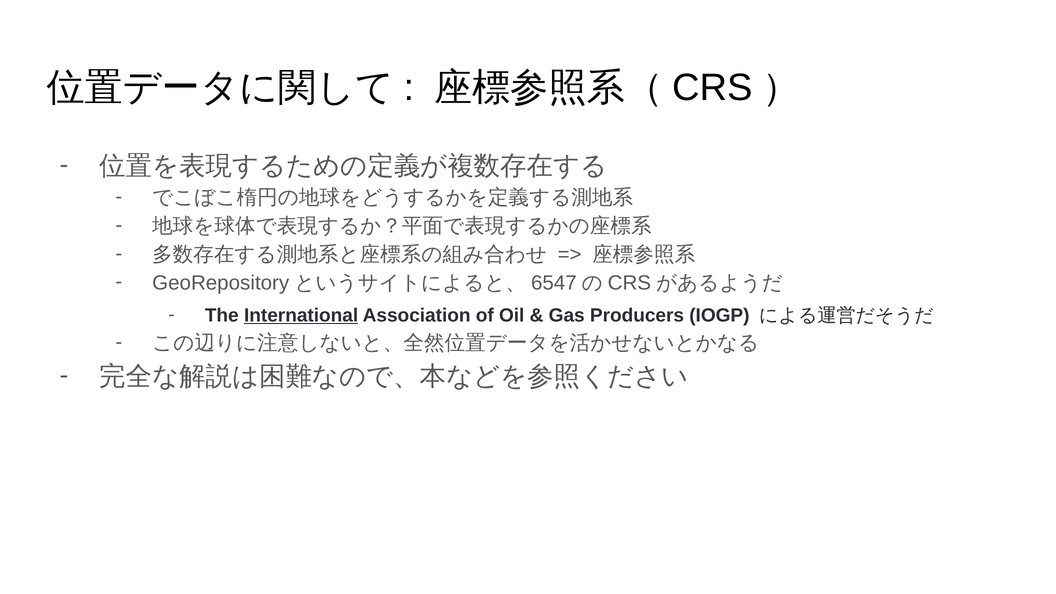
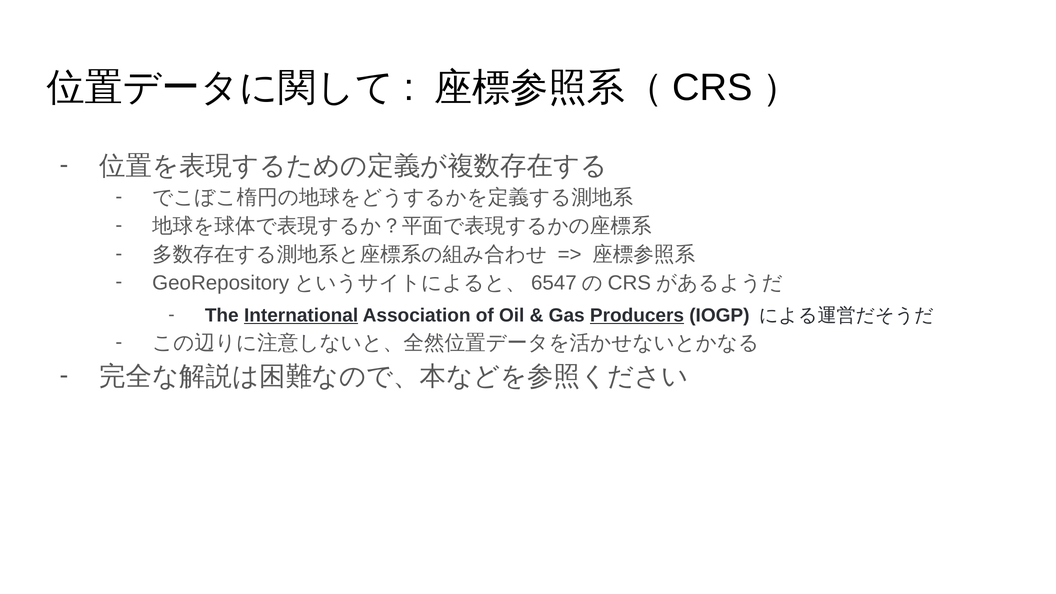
Producers underline: none -> present
